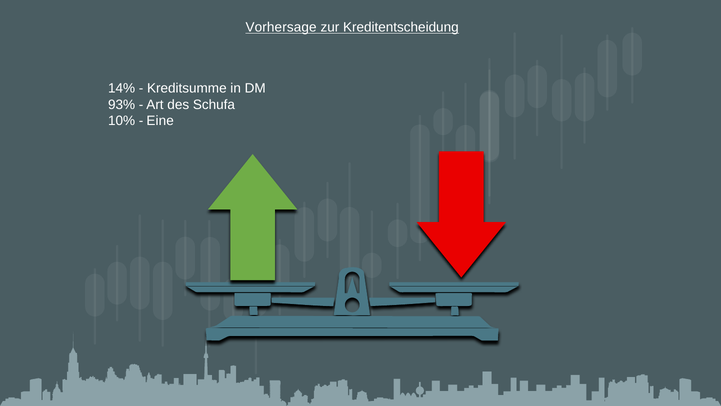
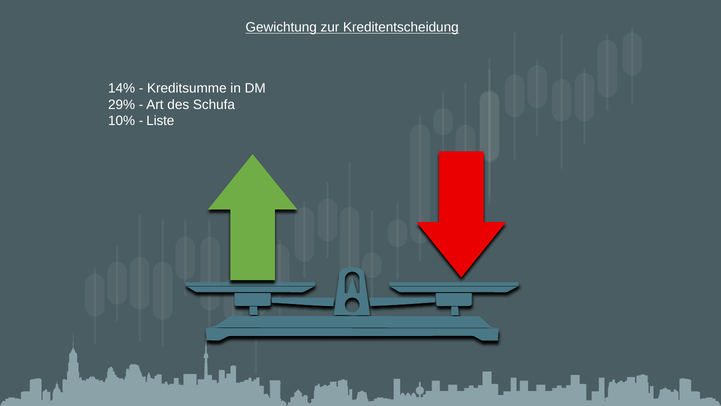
Vorhersage: Vorhersage -> Gewichtung
93%: 93% -> 29%
Eine: Eine -> Liste
